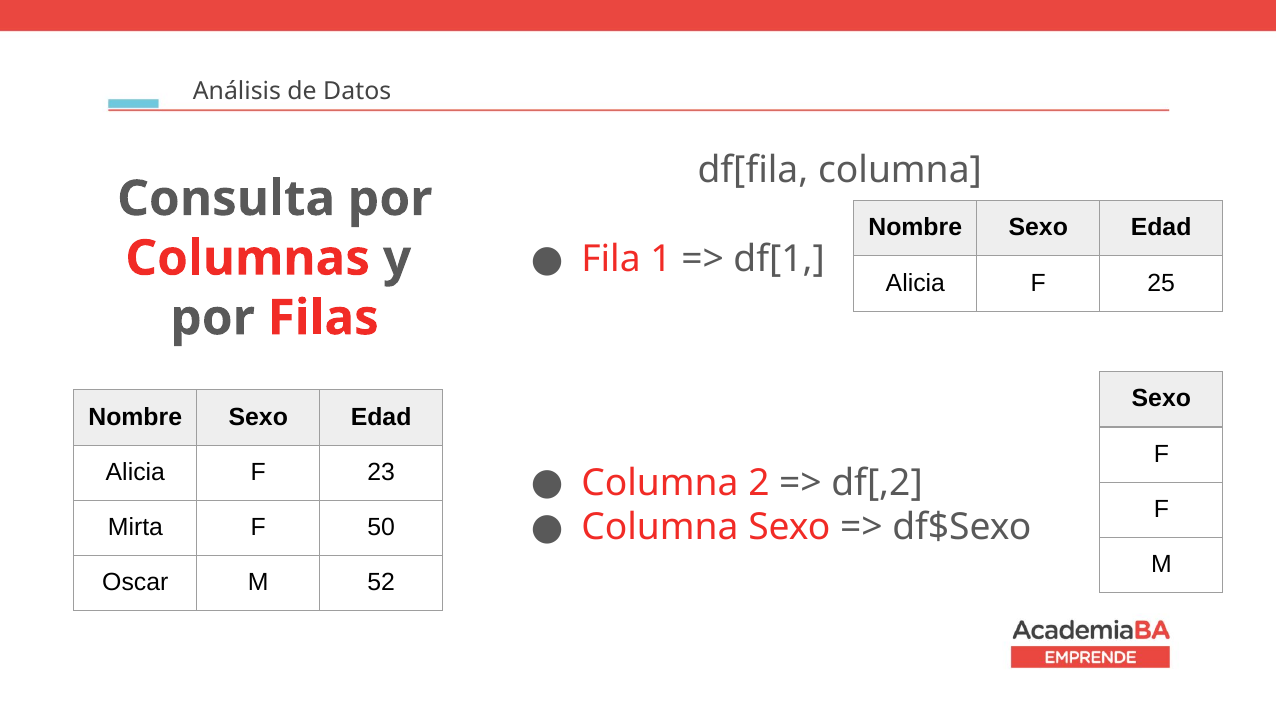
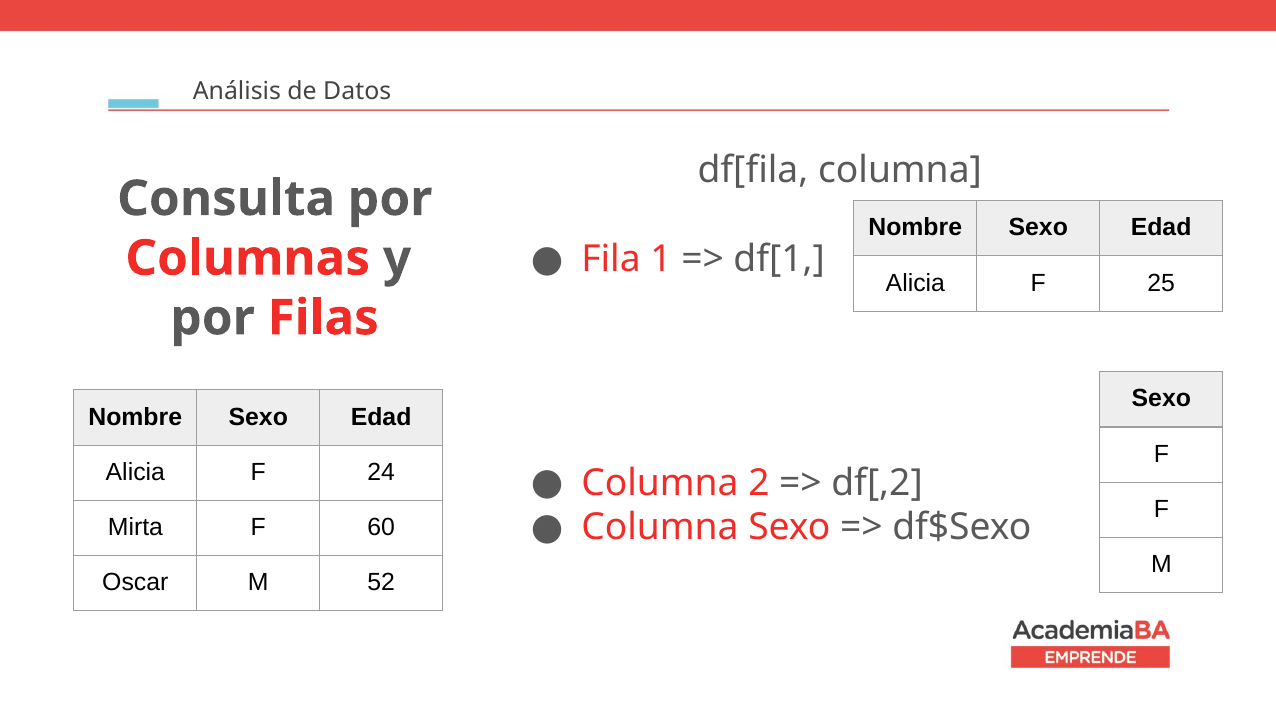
23: 23 -> 24
50: 50 -> 60
